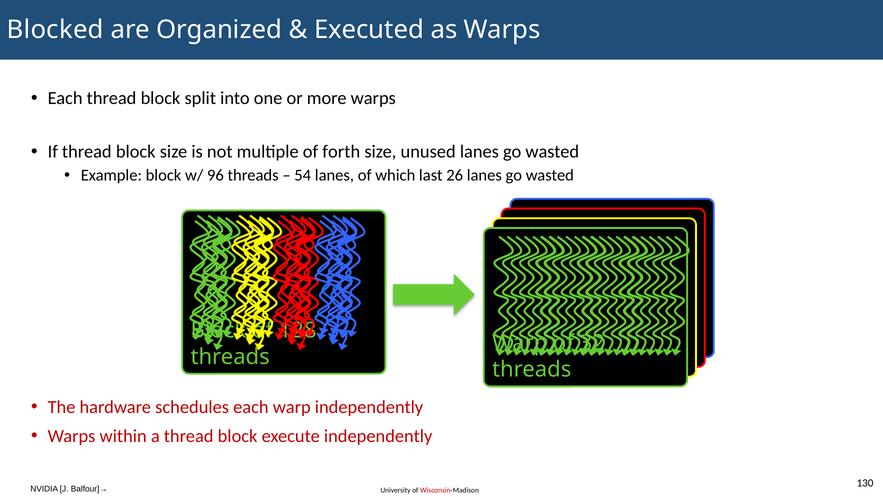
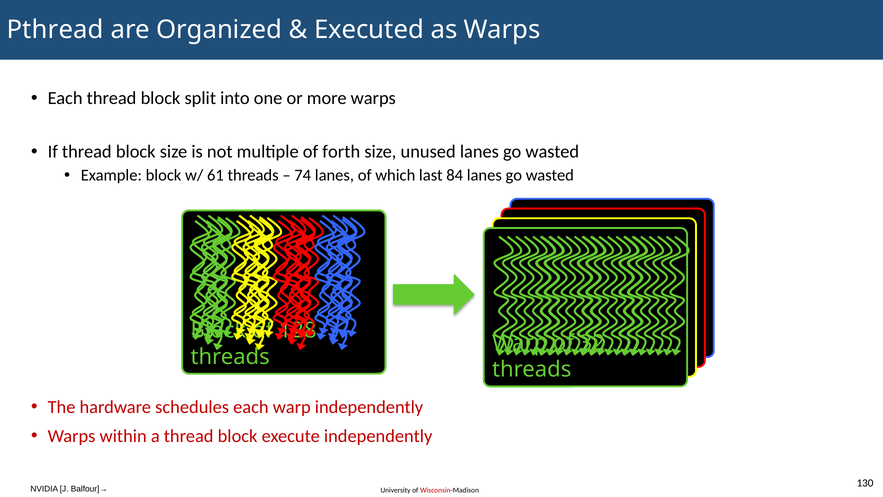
Blocked: Blocked -> Pthread
96: 96 -> 61
54: 54 -> 74
26: 26 -> 84
